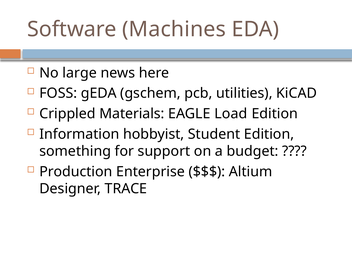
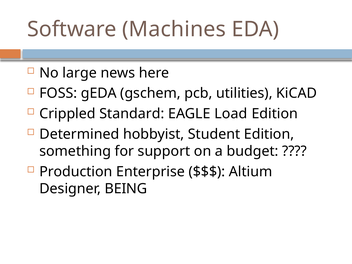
Materials: Materials -> Standard
Information: Information -> Determined
TRACE: TRACE -> BEING
